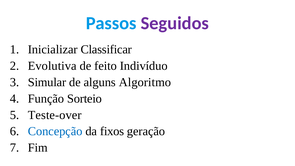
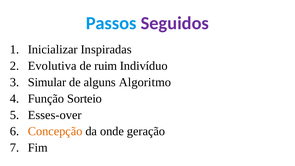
Classificar: Classificar -> Inspiradas
feito: feito -> ruim
Teste-over: Teste-over -> Esses-over
Concepção colour: blue -> orange
fixos: fixos -> onde
